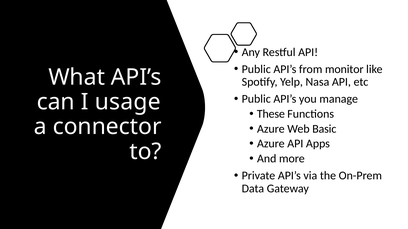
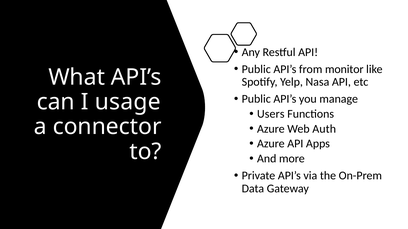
These: These -> Users
Basic: Basic -> Auth
